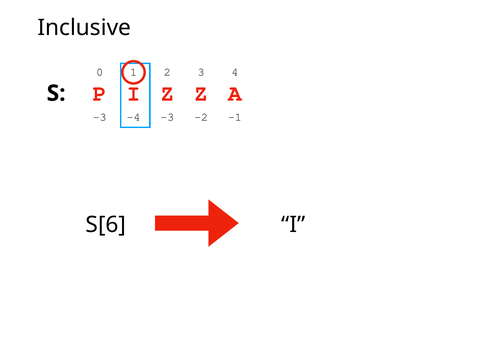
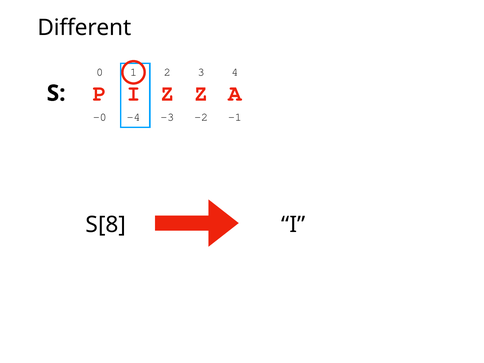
Inclusive: Inclusive -> Different
-3 at (100, 117): -3 -> -0
S[6: S[6 -> S[8
